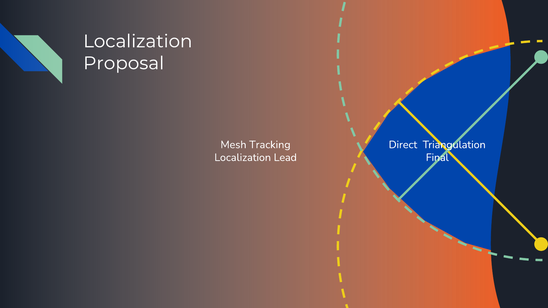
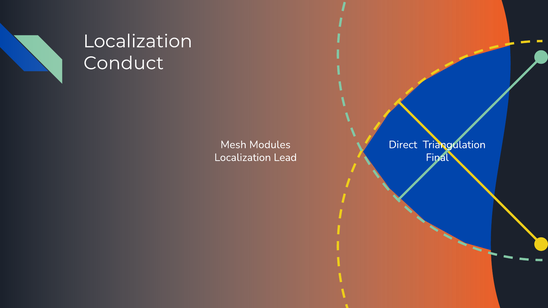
Proposal: Proposal -> Conduct
Tracking: Tracking -> Modules
